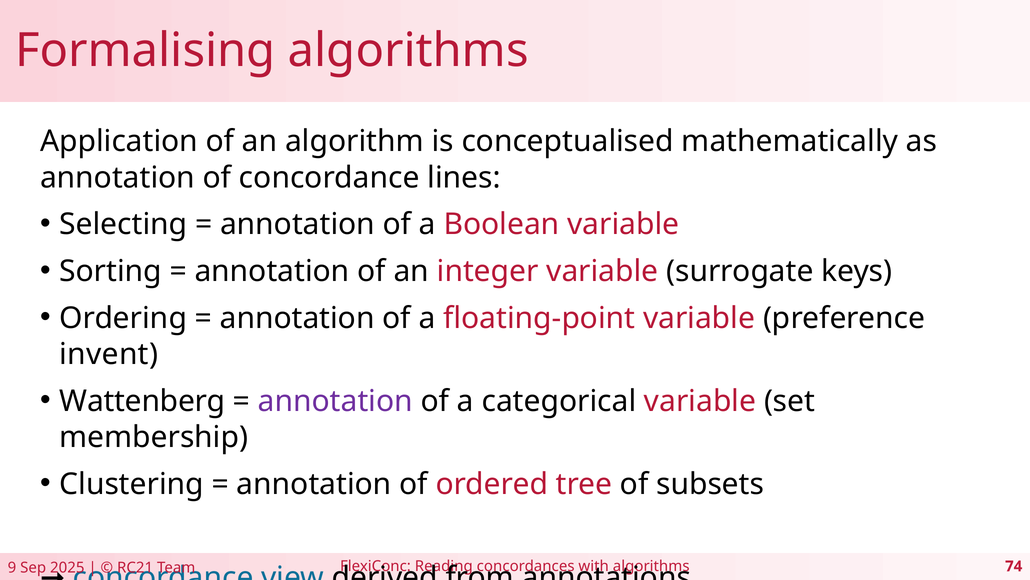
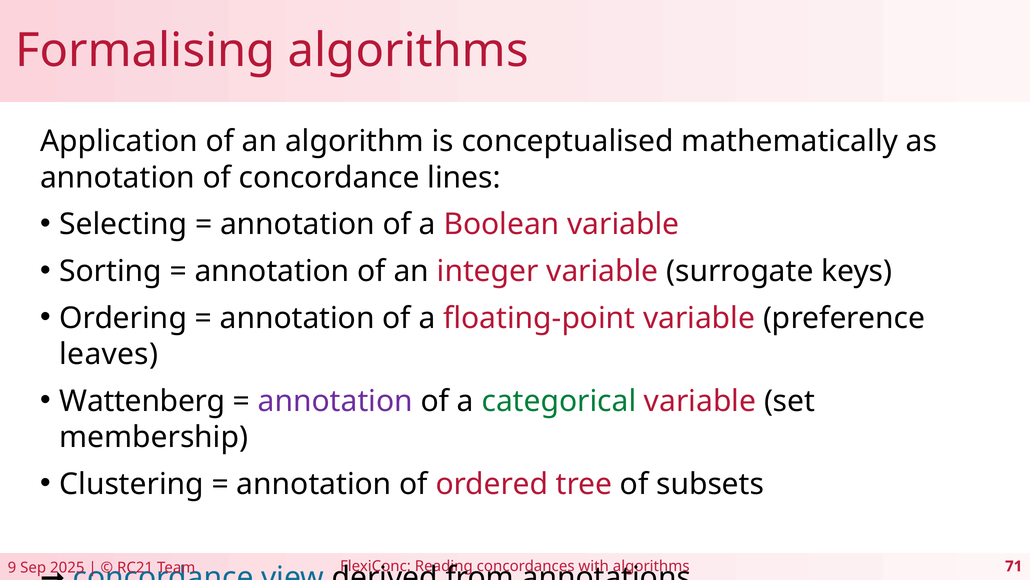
invent: invent -> leaves
categorical colour: black -> green
74: 74 -> 71
